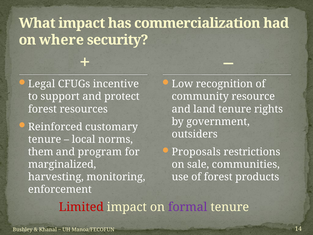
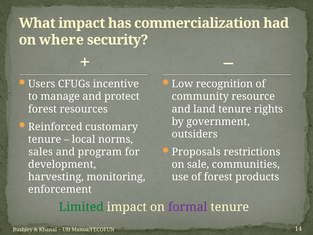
Legal: Legal -> Users
support: support -> manage
them: them -> sales
marginalized: marginalized -> development
Limited colour: red -> green
